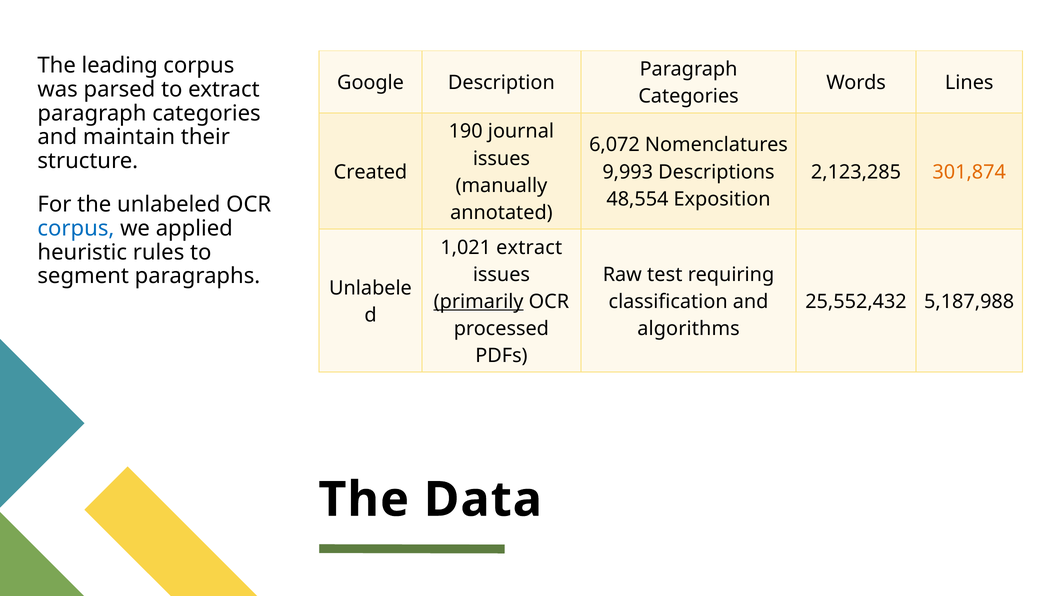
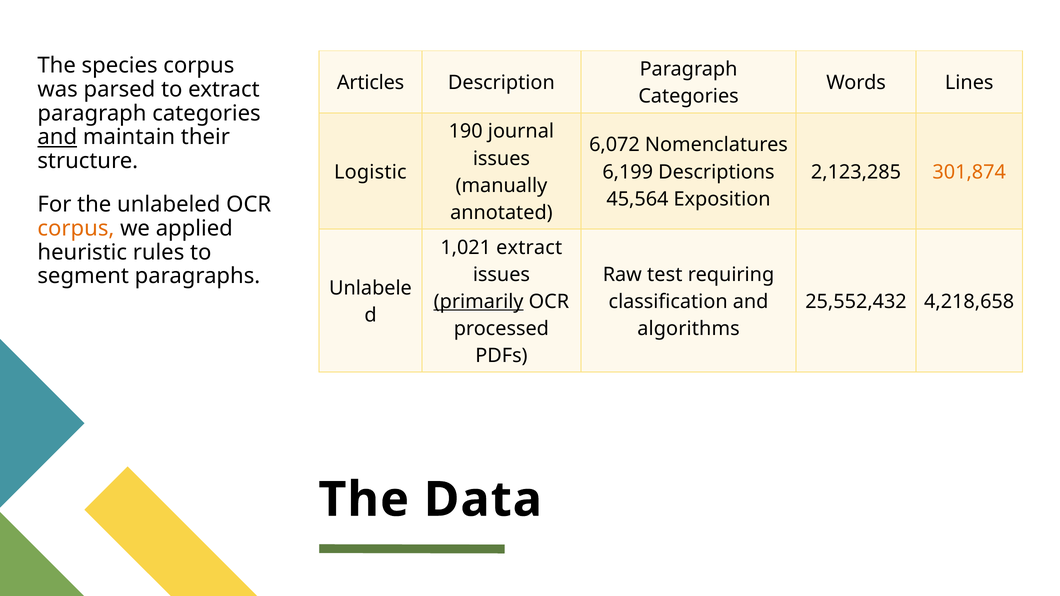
leading: leading -> species
Google: Google -> Articles
and at (57, 137) underline: none -> present
Created: Created -> Logistic
9,993: 9,993 -> 6,199
48,554: 48,554 -> 45,564
corpus at (76, 229) colour: blue -> orange
5,187,988: 5,187,988 -> 4,218,658
